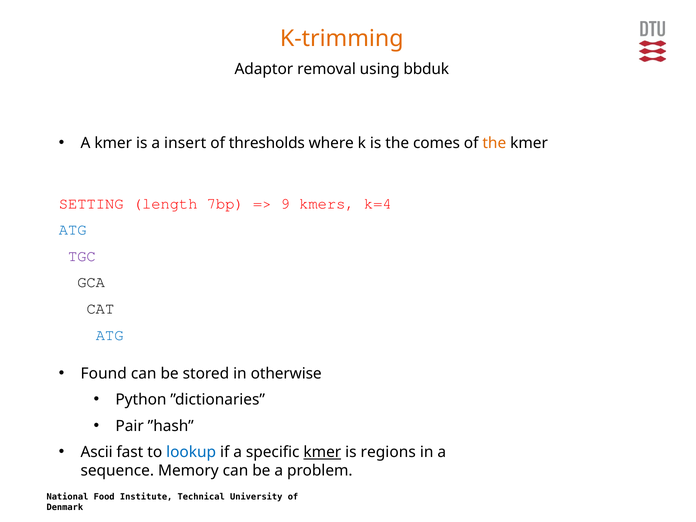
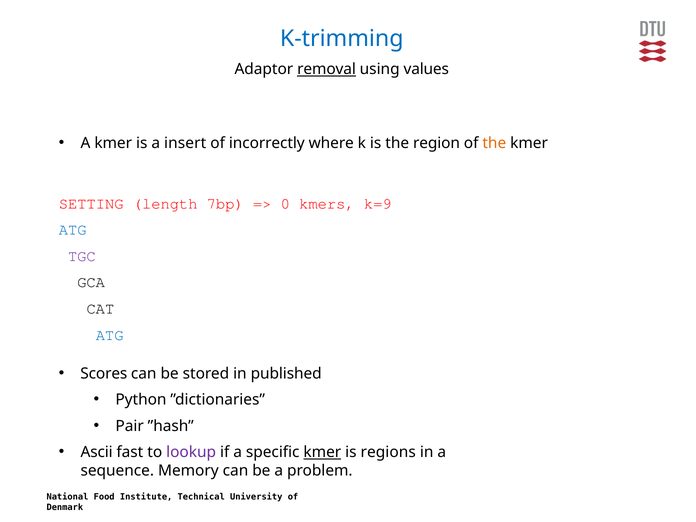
K-trimming colour: orange -> blue
removal underline: none -> present
bbduk: bbduk -> values
thresholds: thresholds -> incorrectly
comes: comes -> region
9: 9 -> 0
k=4: k=4 -> k=9
Found: Found -> Scores
otherwise: otherwise -> published
lookup colour: blue -> purple
